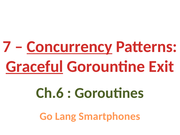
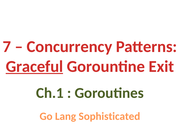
Concurrency underline: present -> none
Ch.6: Ch.6 -> Ch.1
Smartphones: Smartphones -> Sophisticated
